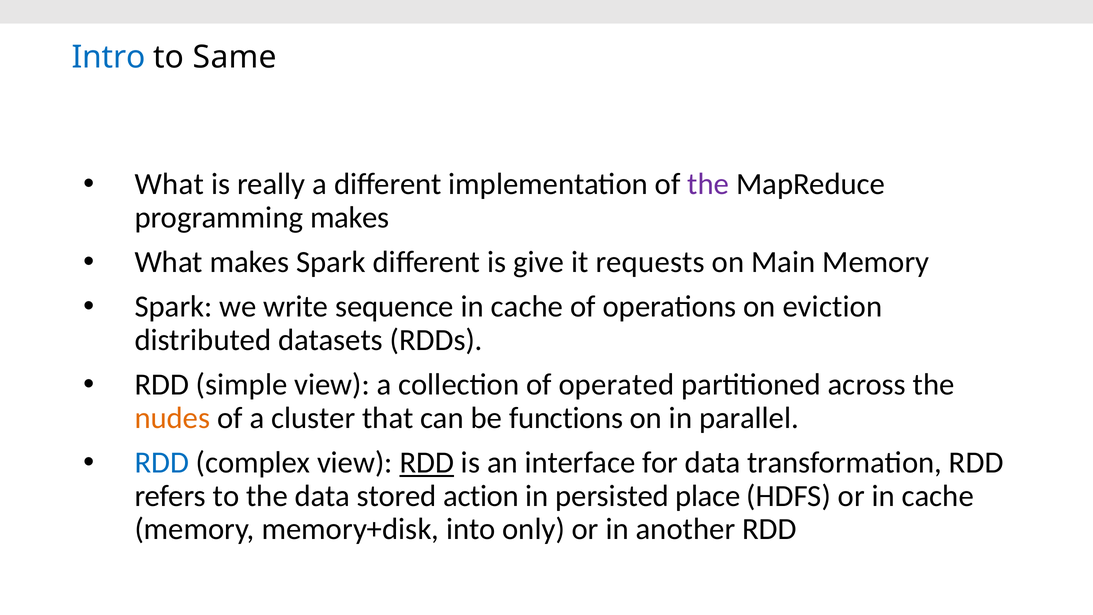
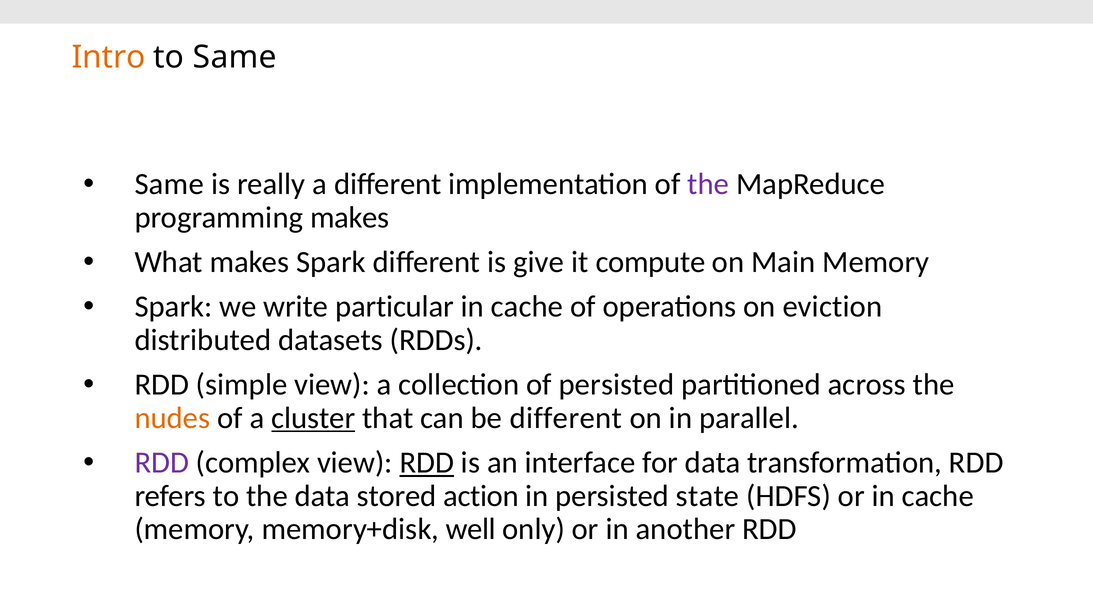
Intro colour: blue -> orange
What at (169, 184): What -> Same
requests: requests -> compute
sequence: sequence -> particular
of operated: operated -> persisted
cluster underline: none -> present
be functions: functions -> different
RDD at (162, 462) colour: blue -> purple
place: place -> state
into: into -> well
